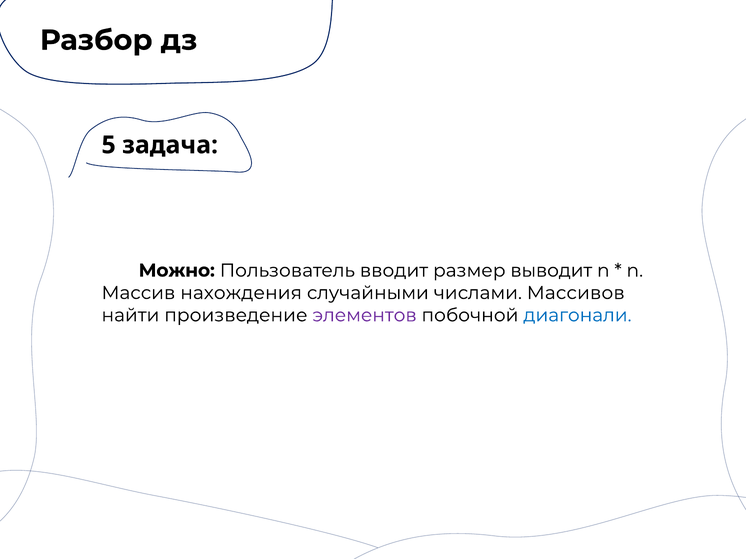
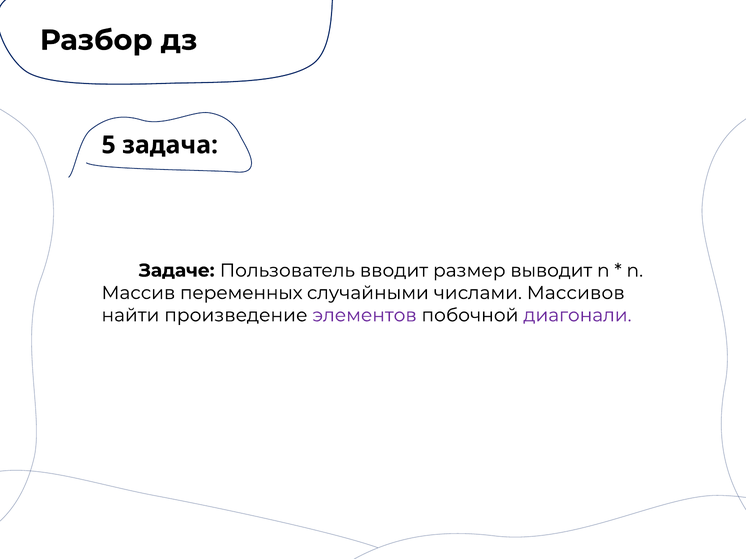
Можно: Можно -> Задаче
нахождения: нахождения -> переменных
диагонали colour: blue -> purple
